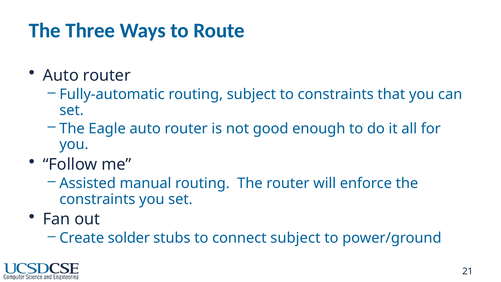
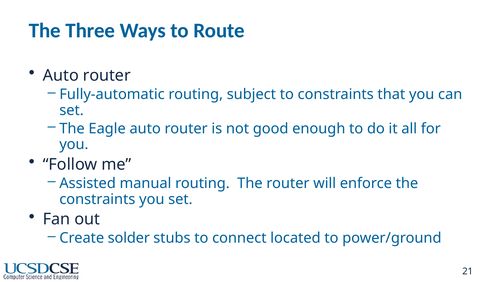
connect subject: subject -> located
